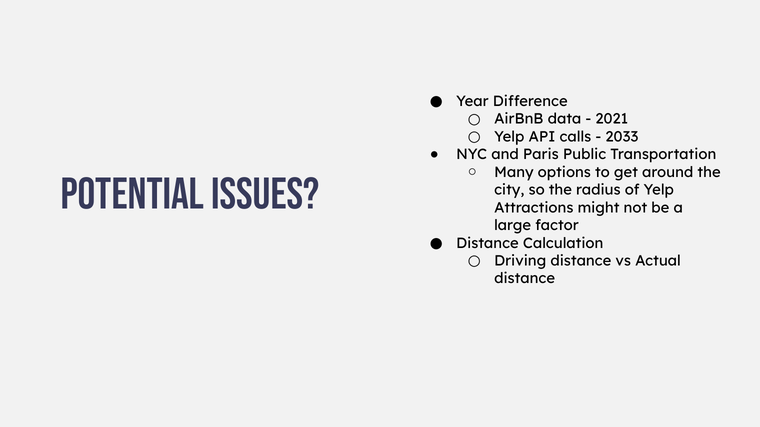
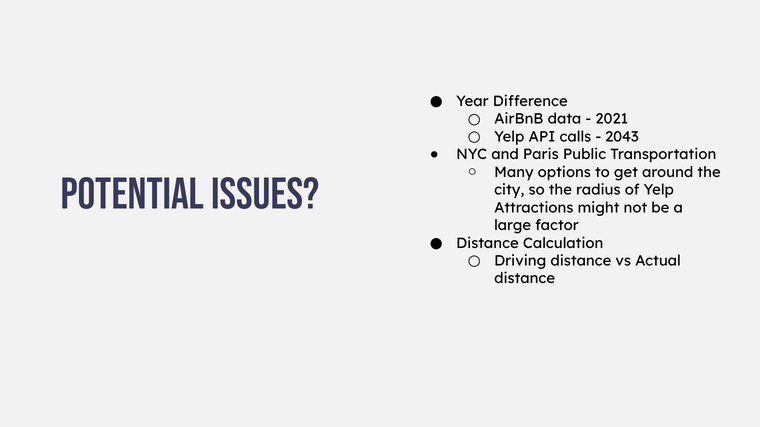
2033: 2033 -> 2043
